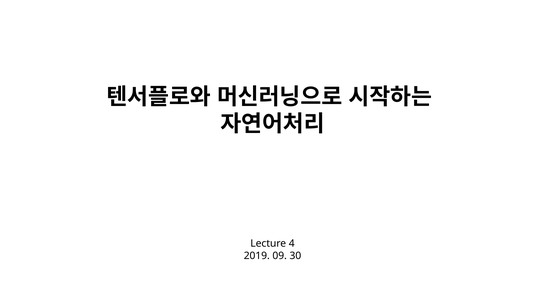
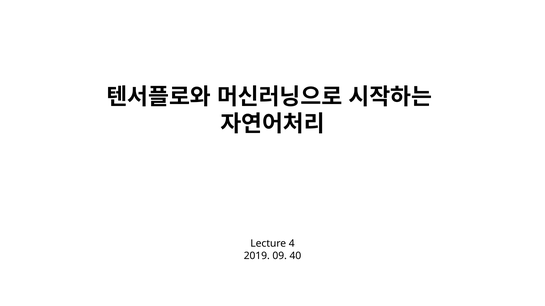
30: 30 -> 40
